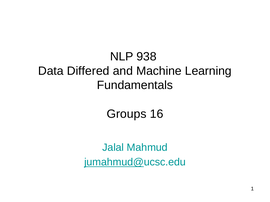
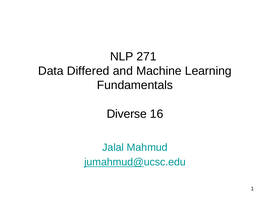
938: 938 -> 271
Groups: Groups -> Diverse
